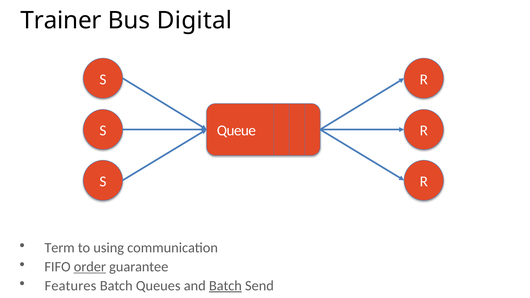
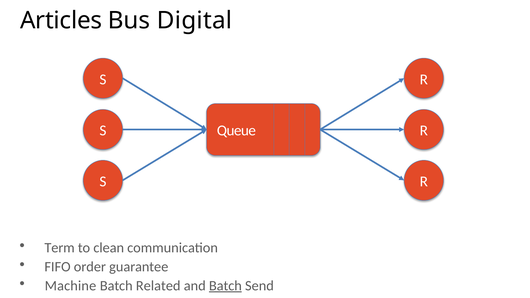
Trainer: Trainer -> Articles
using: using -> clean
order underline: present -> none
Features: Features -> Machine
Queues: Queues -> Related
